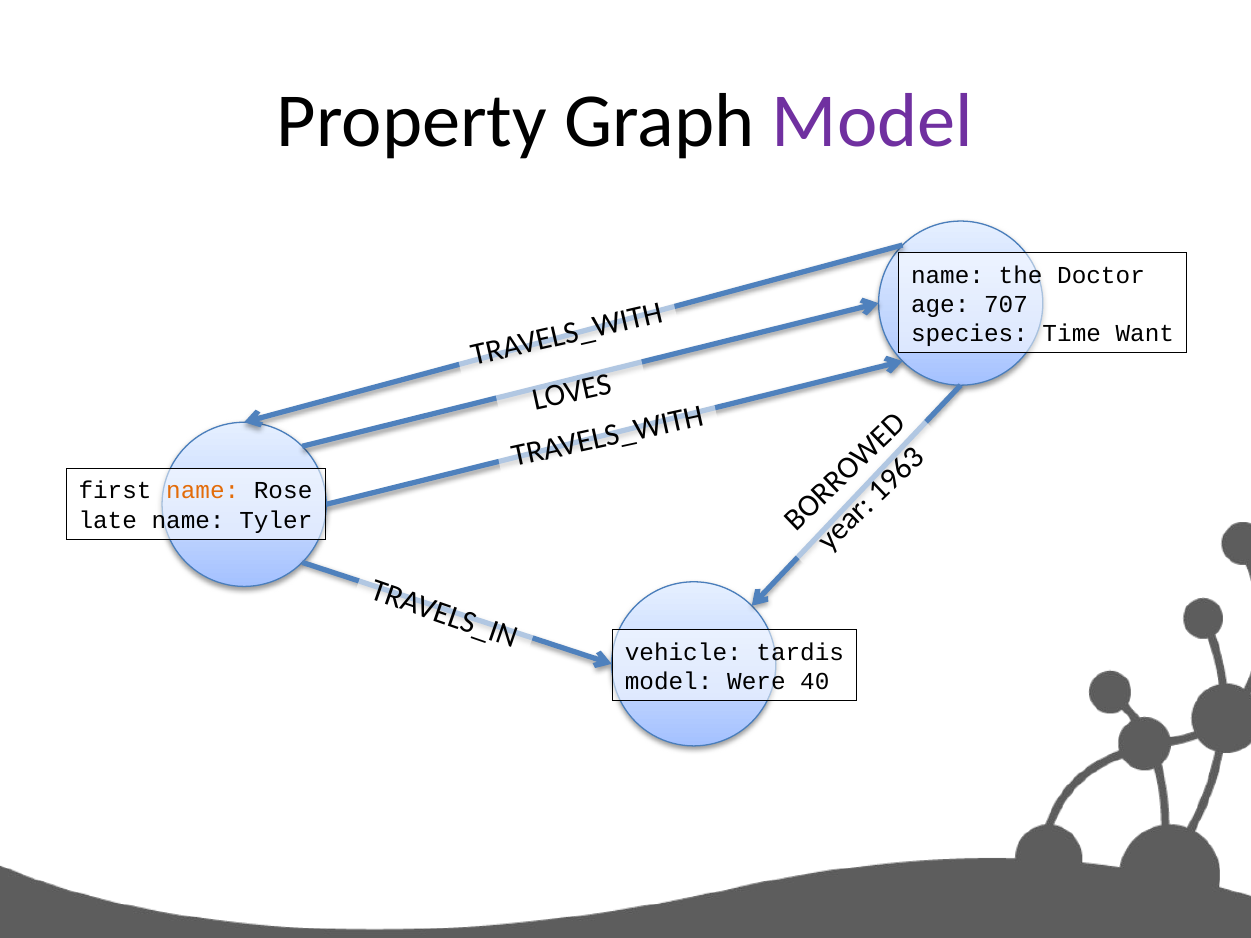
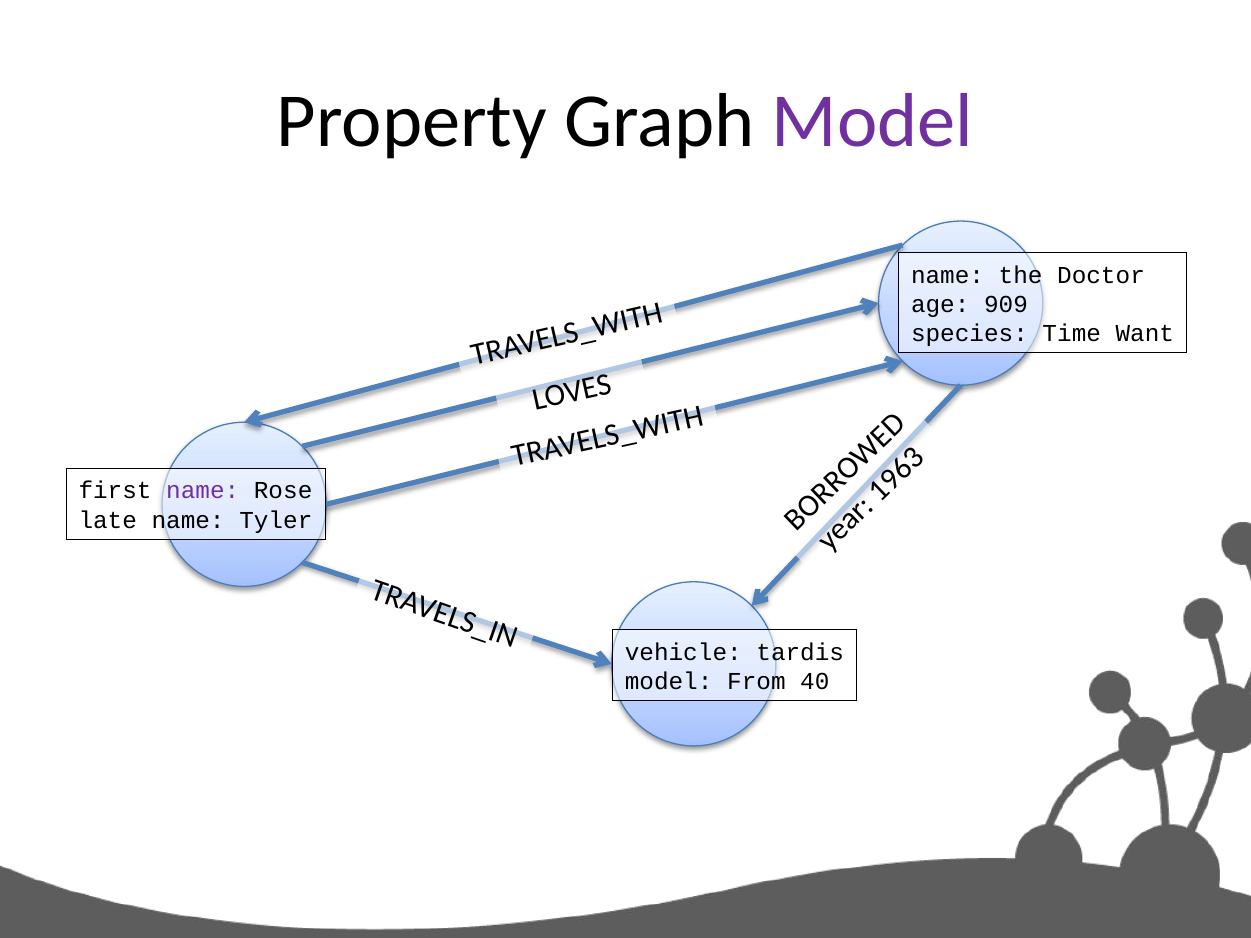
707: 707 -> 909
name at (203, 491) colour: orange -> purple
Were: Were -> From
